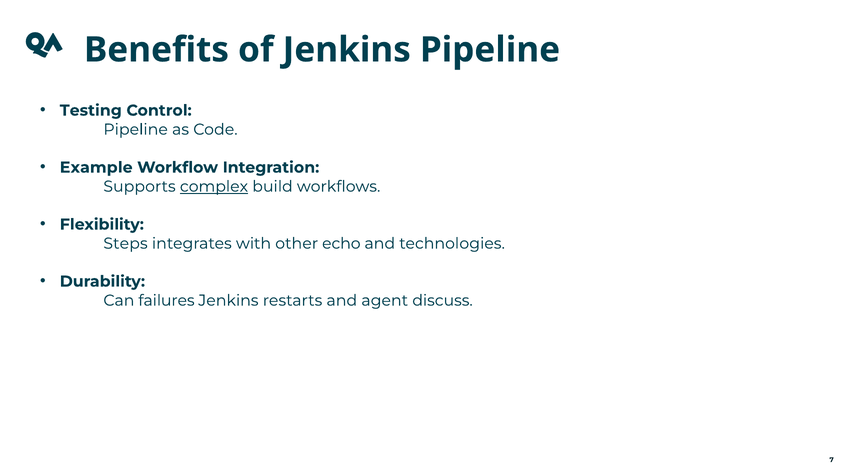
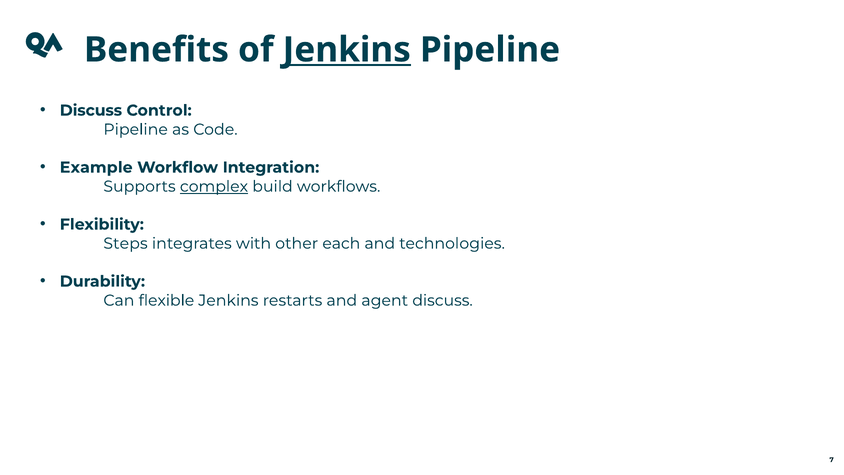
Jenkins at (347, 50) underline: none -> present
Testing at (91, 110): Testing -> Discuss
echo: echo -> each
failures: failures -> flexible
